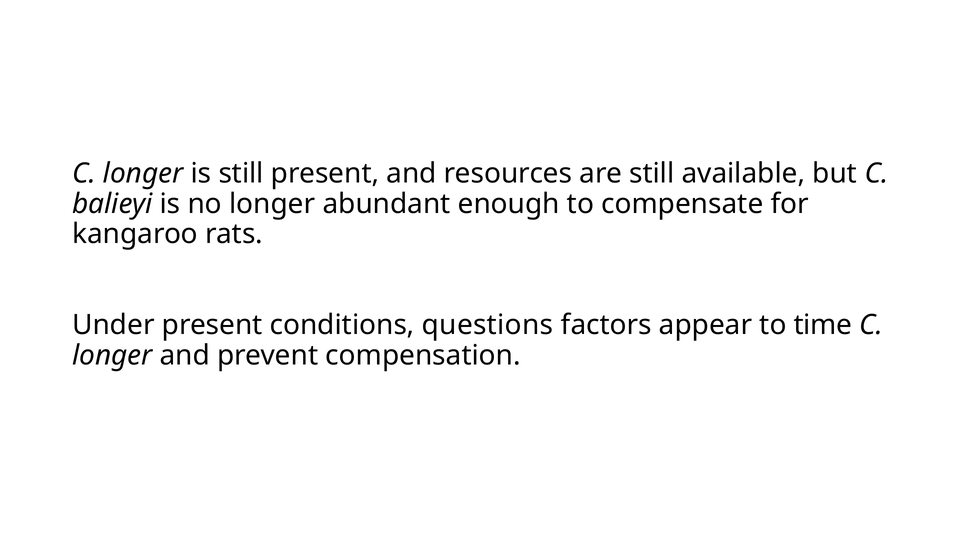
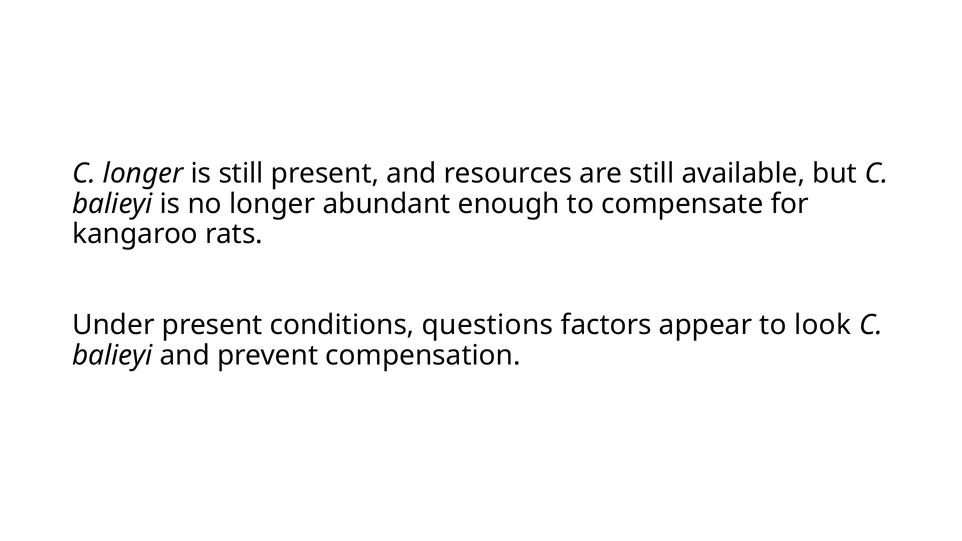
time: time -> look
longer at (112, 356): longer -> balieyi
